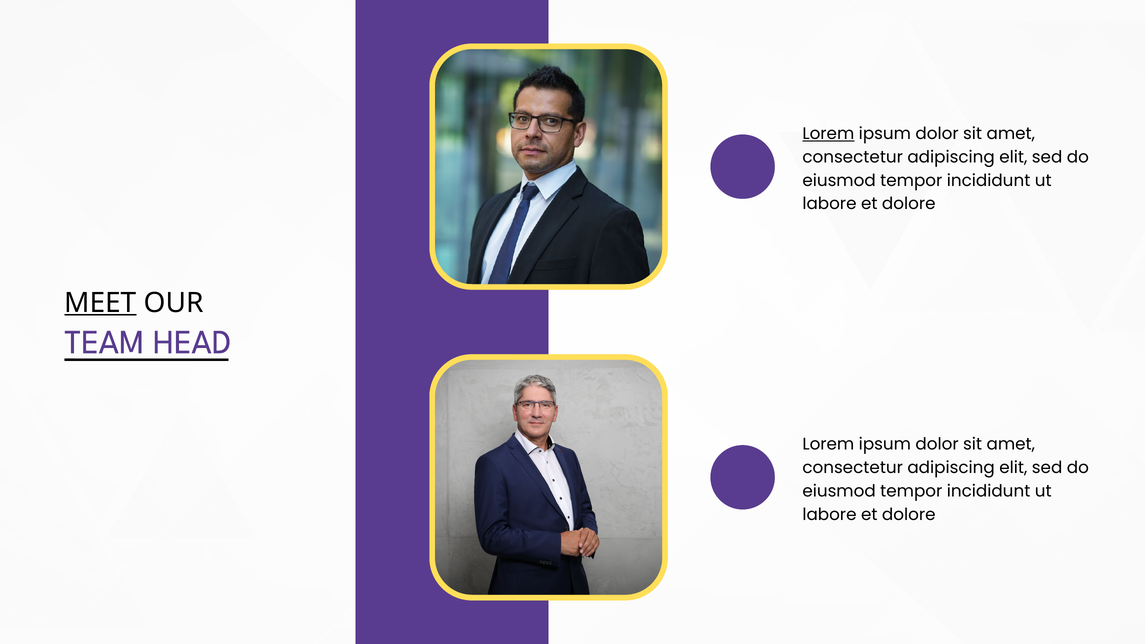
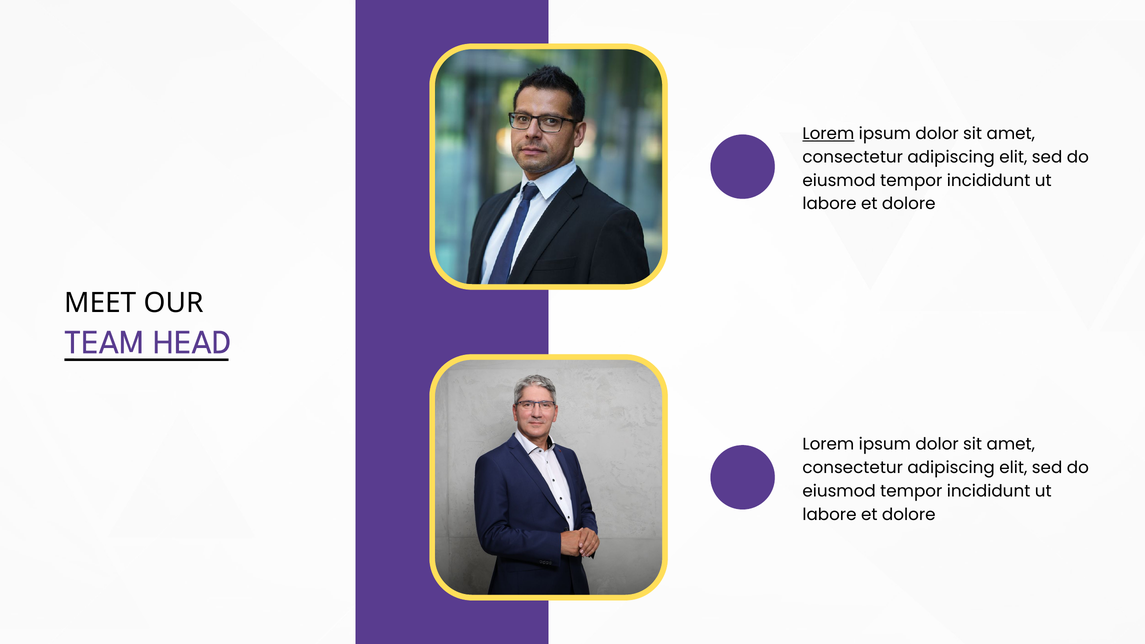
MEET underline: present -> none
